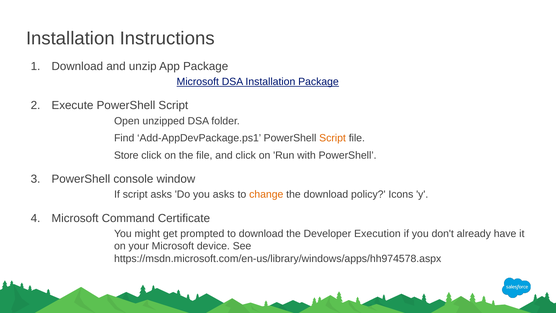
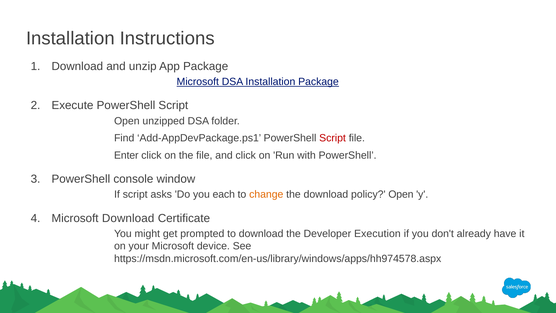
Script at (333, 138) colour: orange -> red
Store: Store -> Enter
you asks: asks -> each
policy Icons: Icons -> Open
Microsoft Command: Command -> Download
